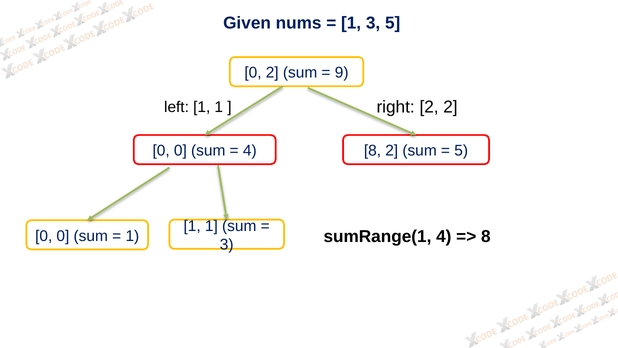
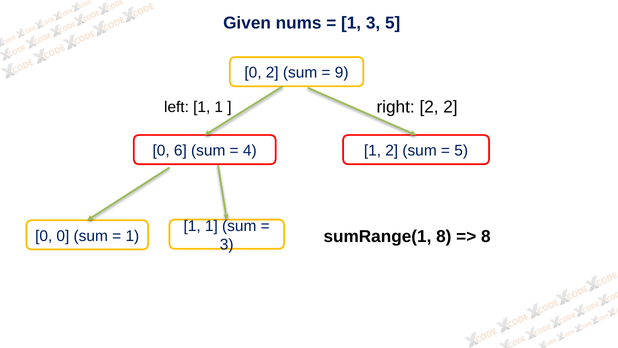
0 at (180, 151): 0 -> 6
4 8: 8 -> 1
sumRange(1 4: 4 -> 8
